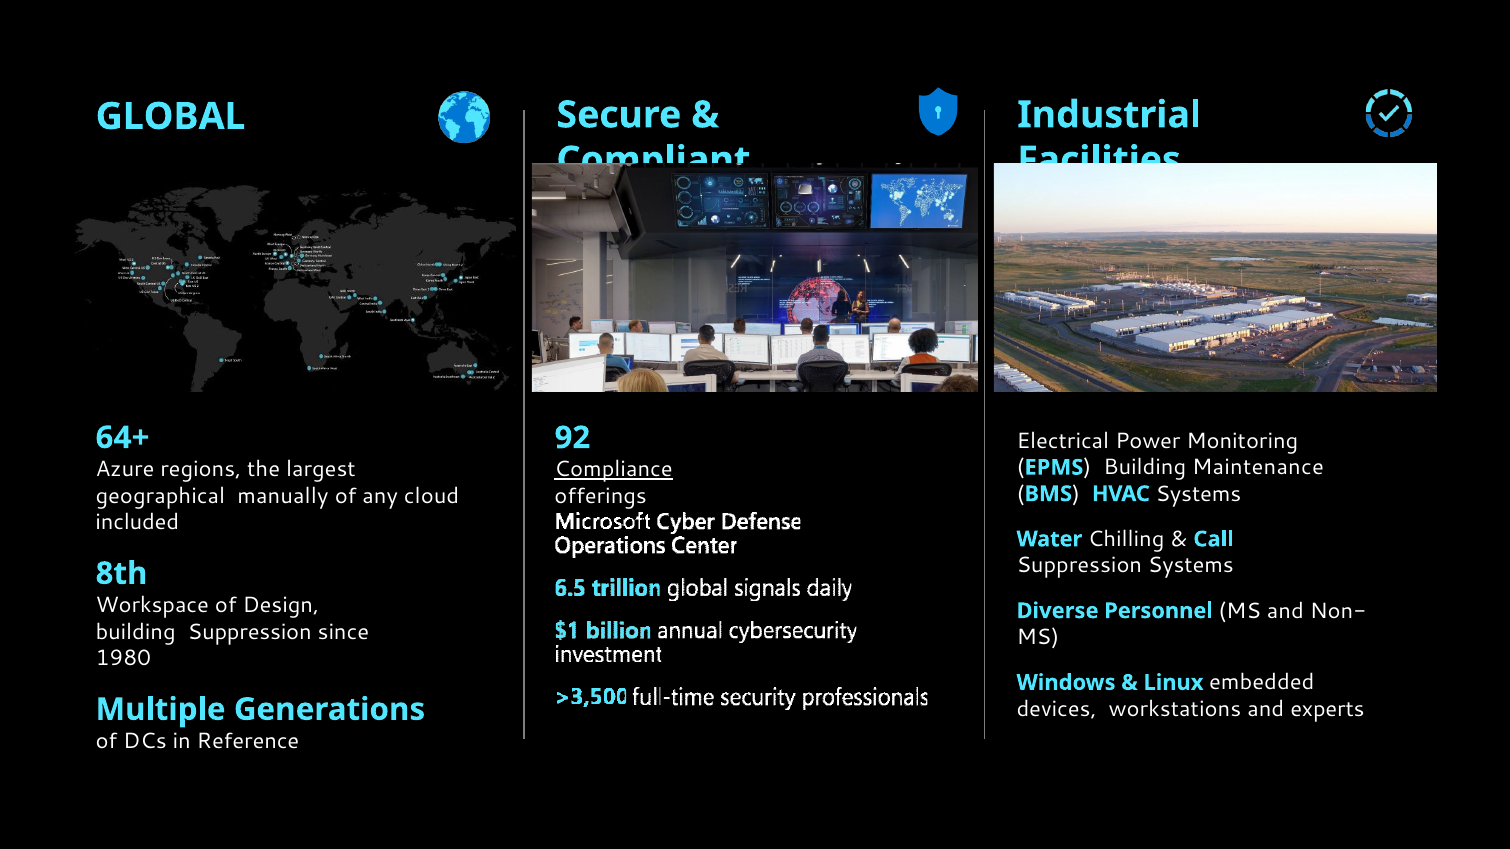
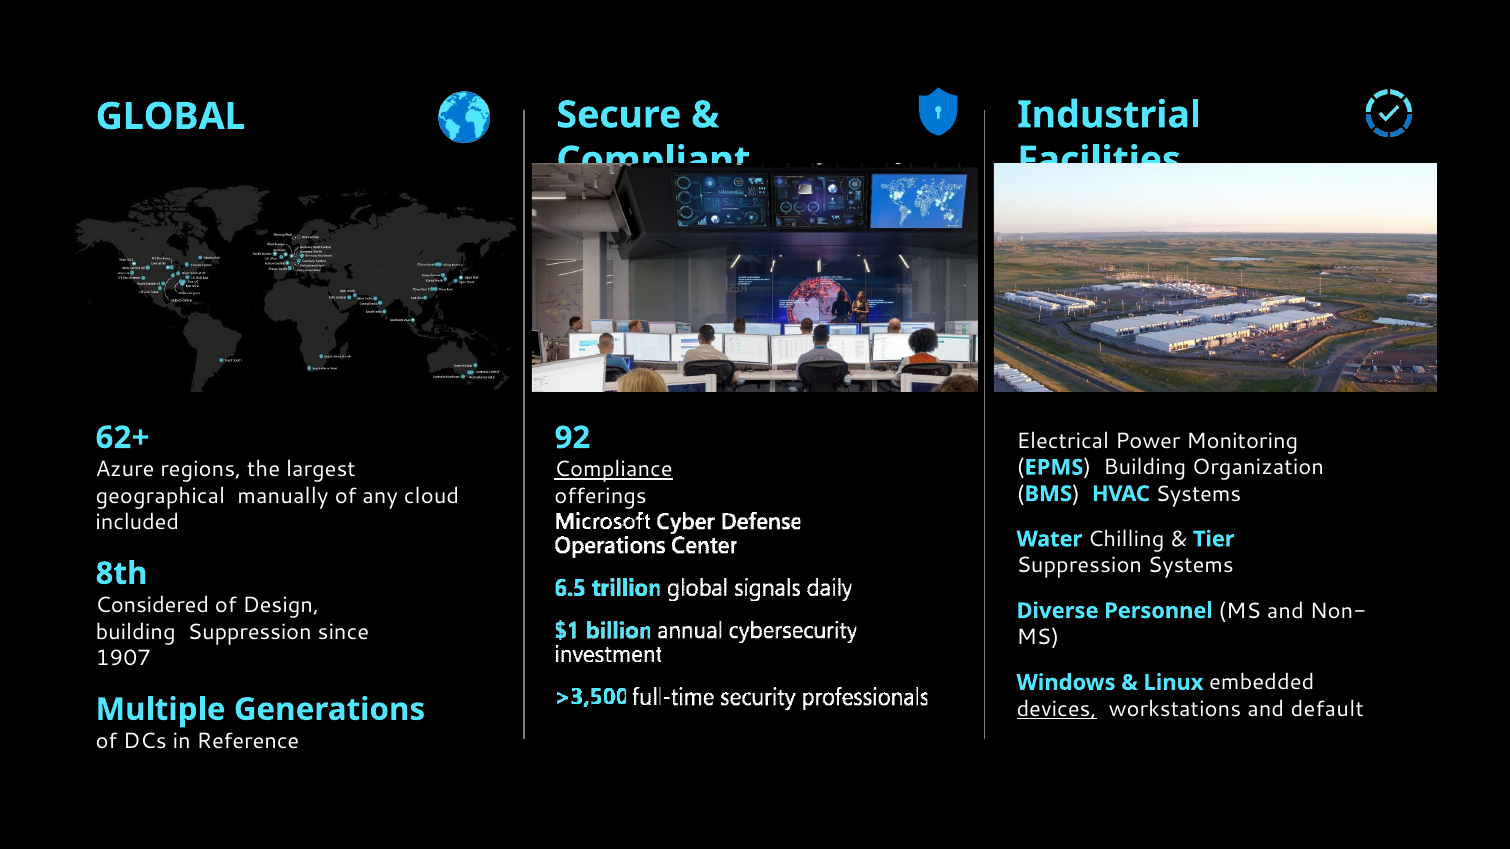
64+: 64+ -> 62+
Maintenance: Maintenance -> Organization
Call: Call -> Tier
Workspace: Workspace -> Considered
1980: 1980 -> 1907
devices underline: none -> present
experts: experts -> default
